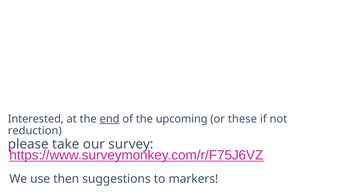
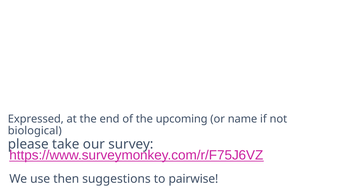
Interested: Interested -> Expressed
end underline: present -> none
these: these -> name
reduction: reduction -> biological
markers: markers -> pairwise
